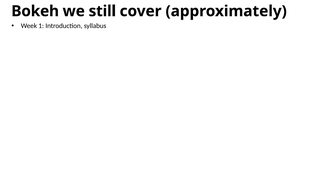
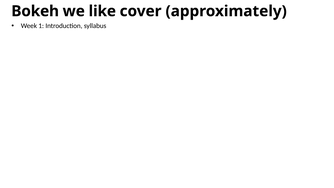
still: still -> like
